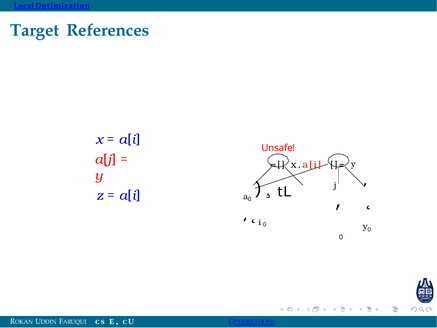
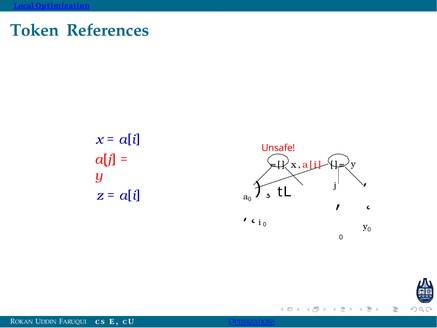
Target: Target -> Token
